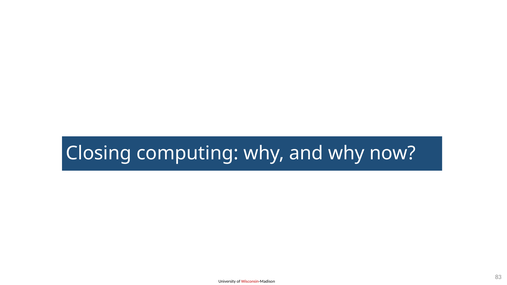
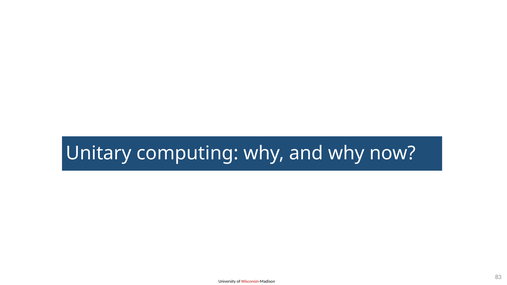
Closing: Closing -> Unitary
